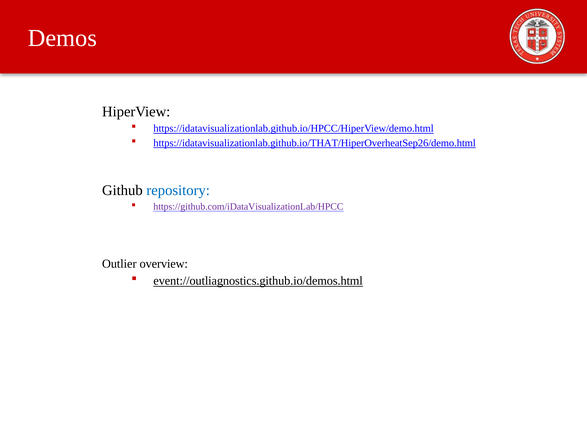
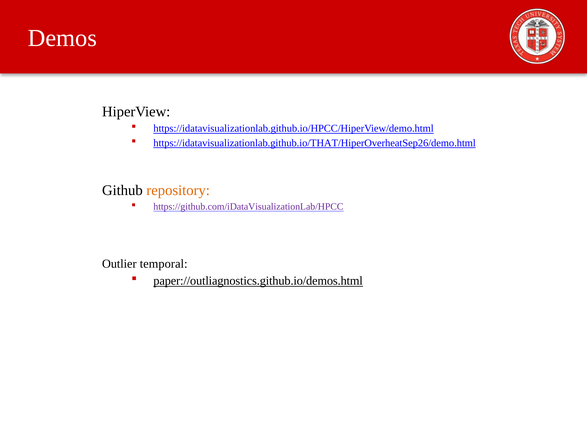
repository colour: blue -> orange
overview: overview -> temporal
event://outliagnostics.github.io/demos.html: event://outliagnostics.github.io/demos.html -> paper://outliagnostics.github.io/demos.html
